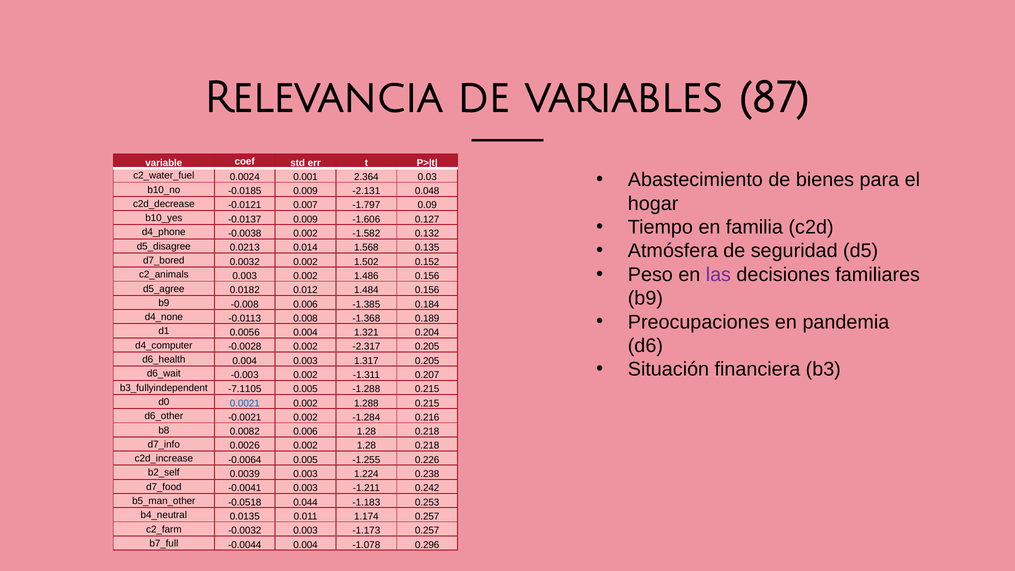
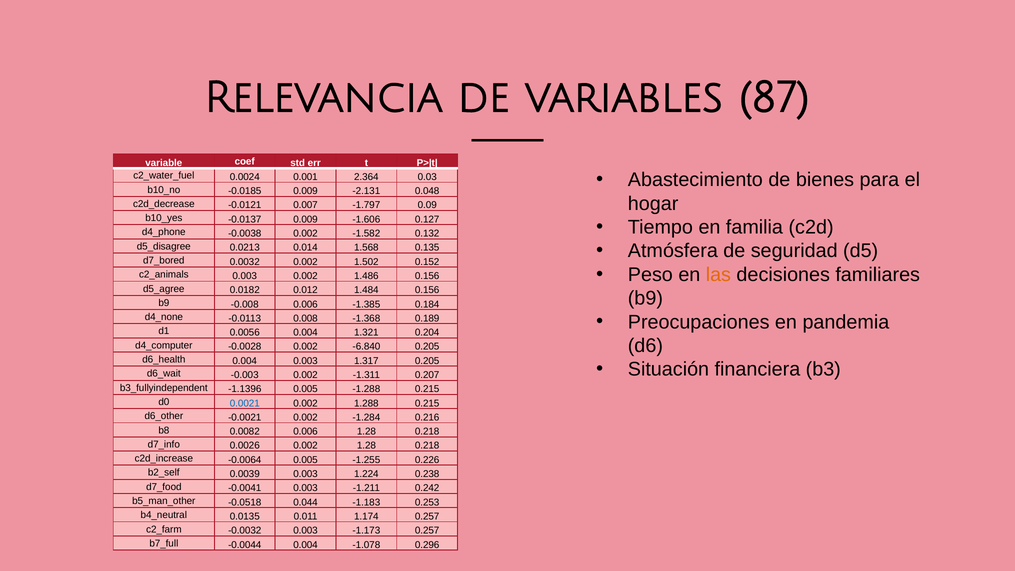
las colour: purple -> orange
-2.317: -2.317 -> -6.840
-7.1105: -7.1105 -> -1.1396
